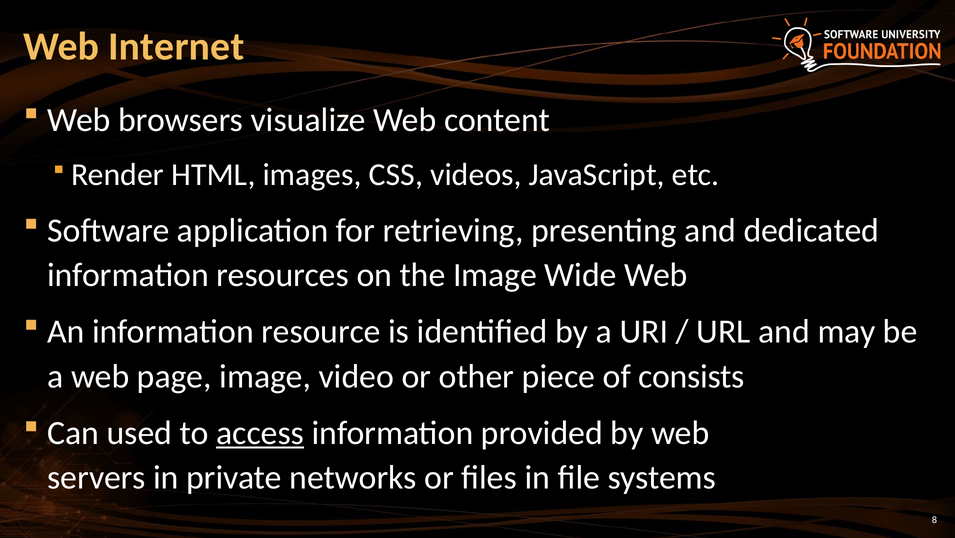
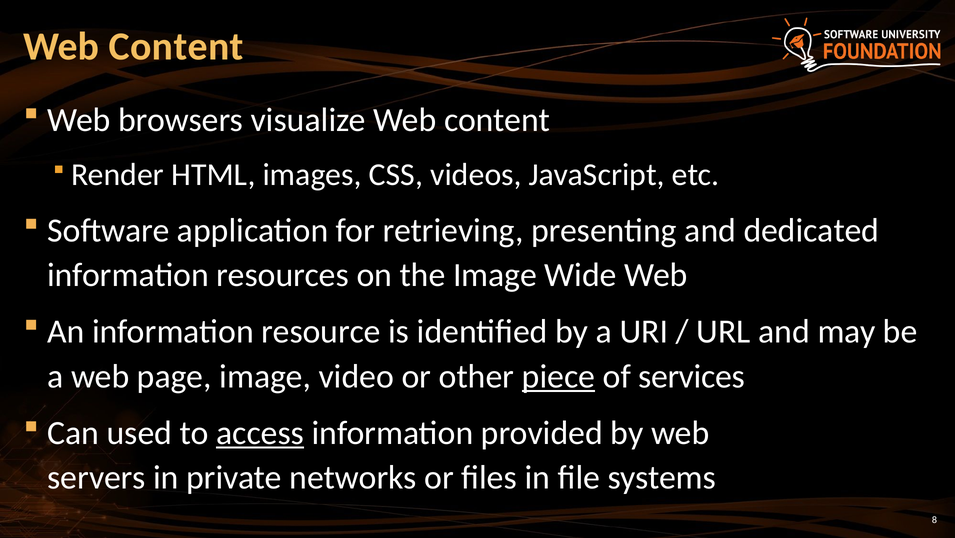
Internet at (176, 46): Internet -> Content
piece underline: none -> present
consists: consists -> services
